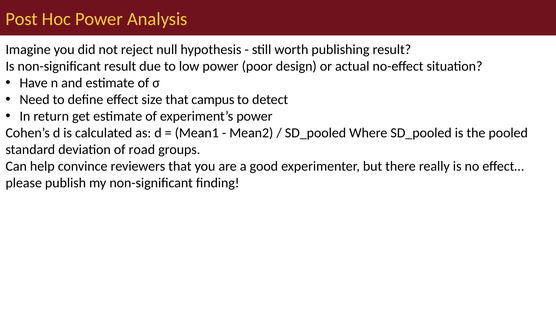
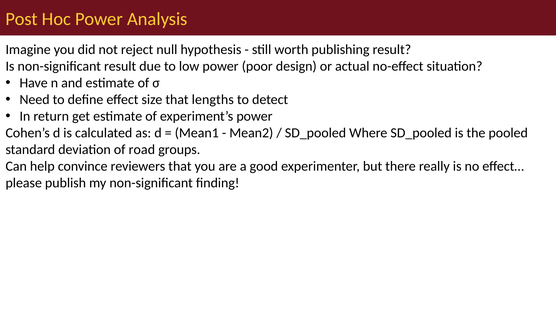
campus: campus -> lengths
